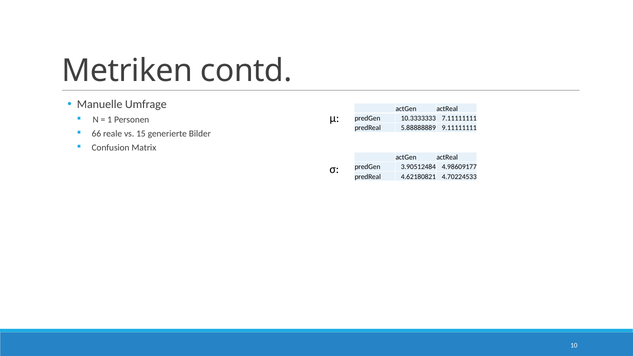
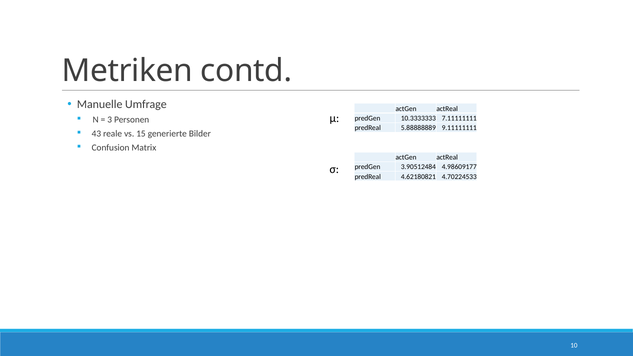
1: 1 -> 3
66: 66 -> 43
